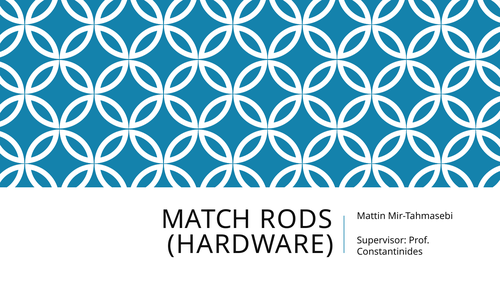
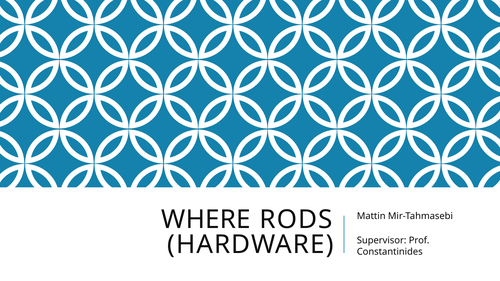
MATCH: MATCH -> WHERE
